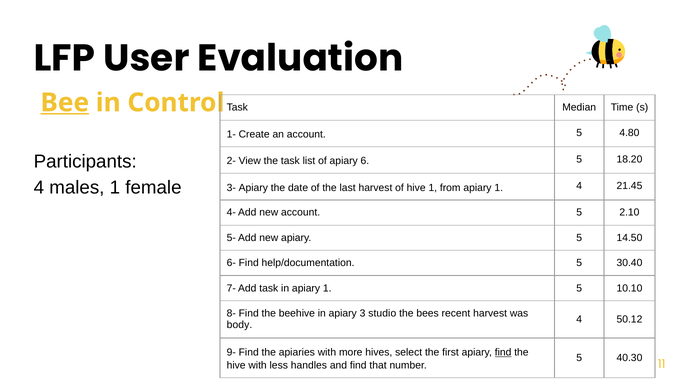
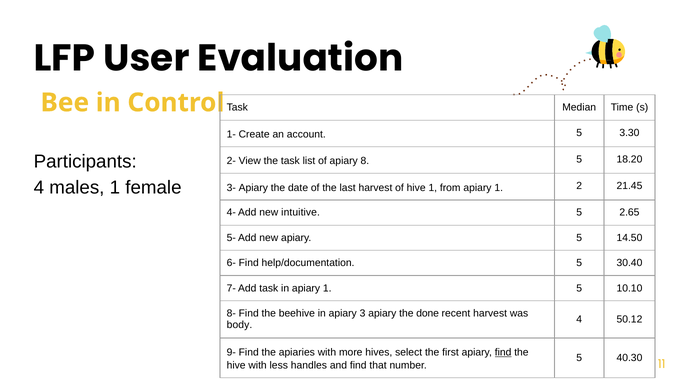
Bee underline: present -> none
4.80: 4.80 -> 3.30
6: 6 -> 8
1 4: 4 -> 2
new account: account -> intuitive
2.10: 2.10 -> 2.65
3 studio: studio -> apiary
bees: bees -> done
